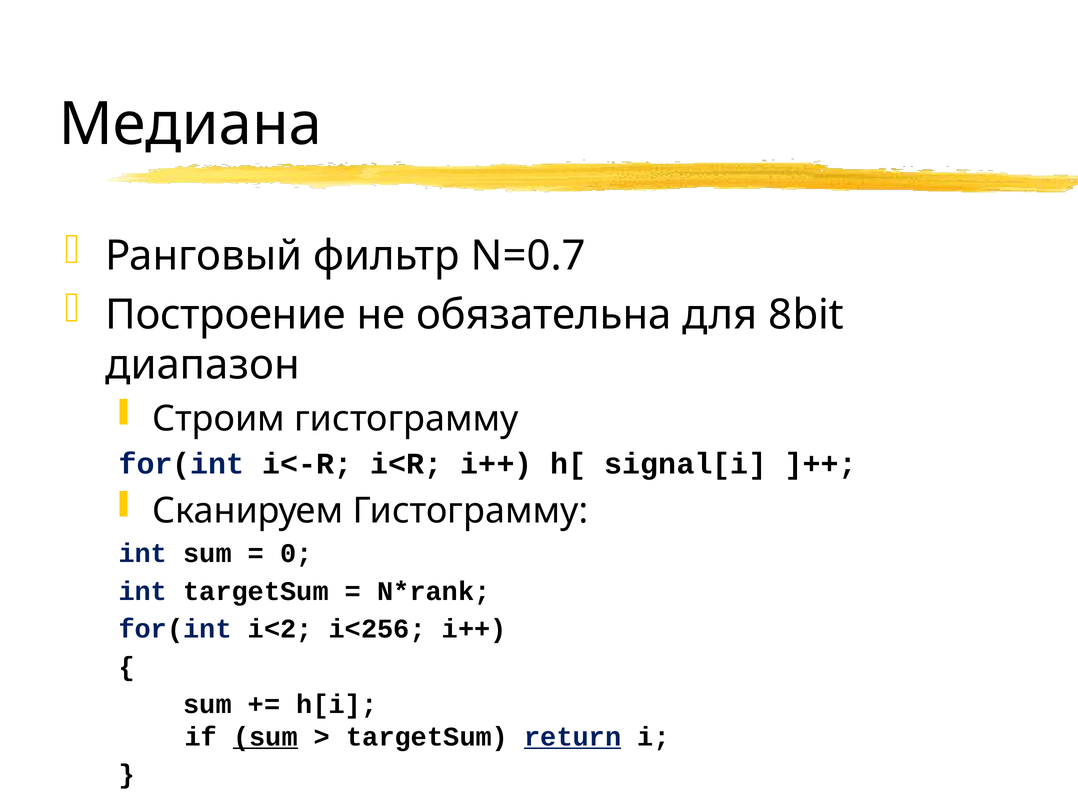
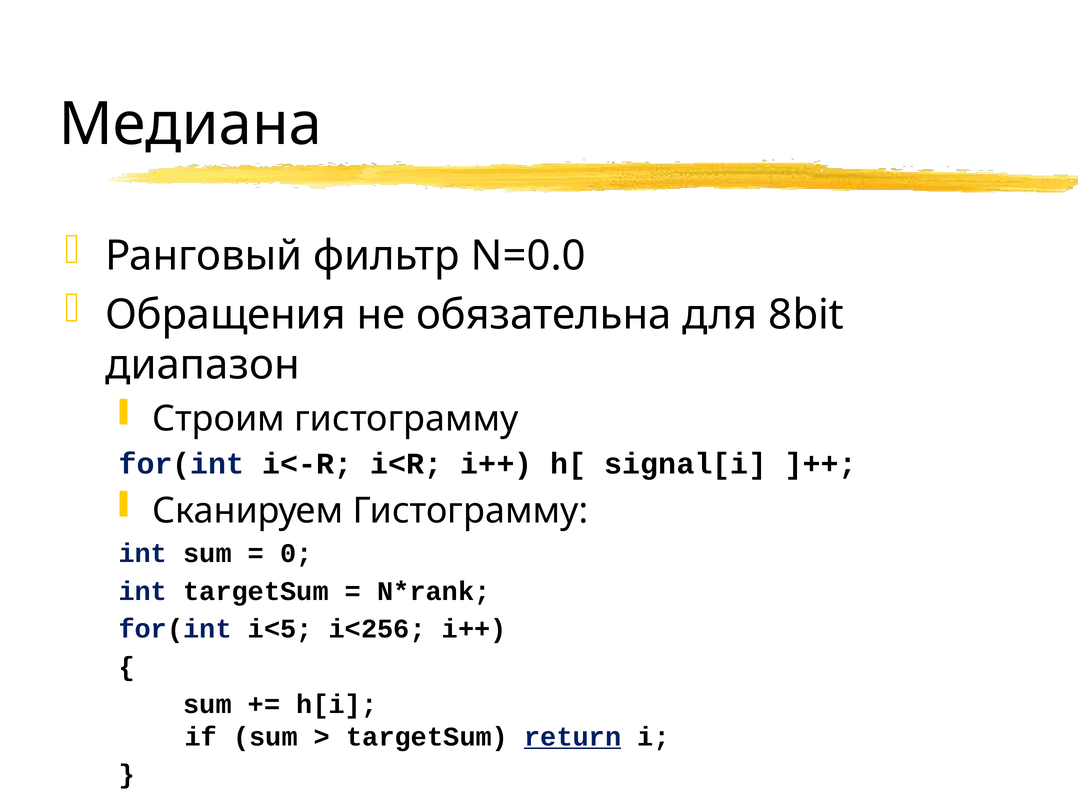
N=0.7: N=0.7 -> N=0.0
Построение: Построение -> Обращения
i<2: i<2 -> i<5
sum at (265, 736) underline: present -> none
